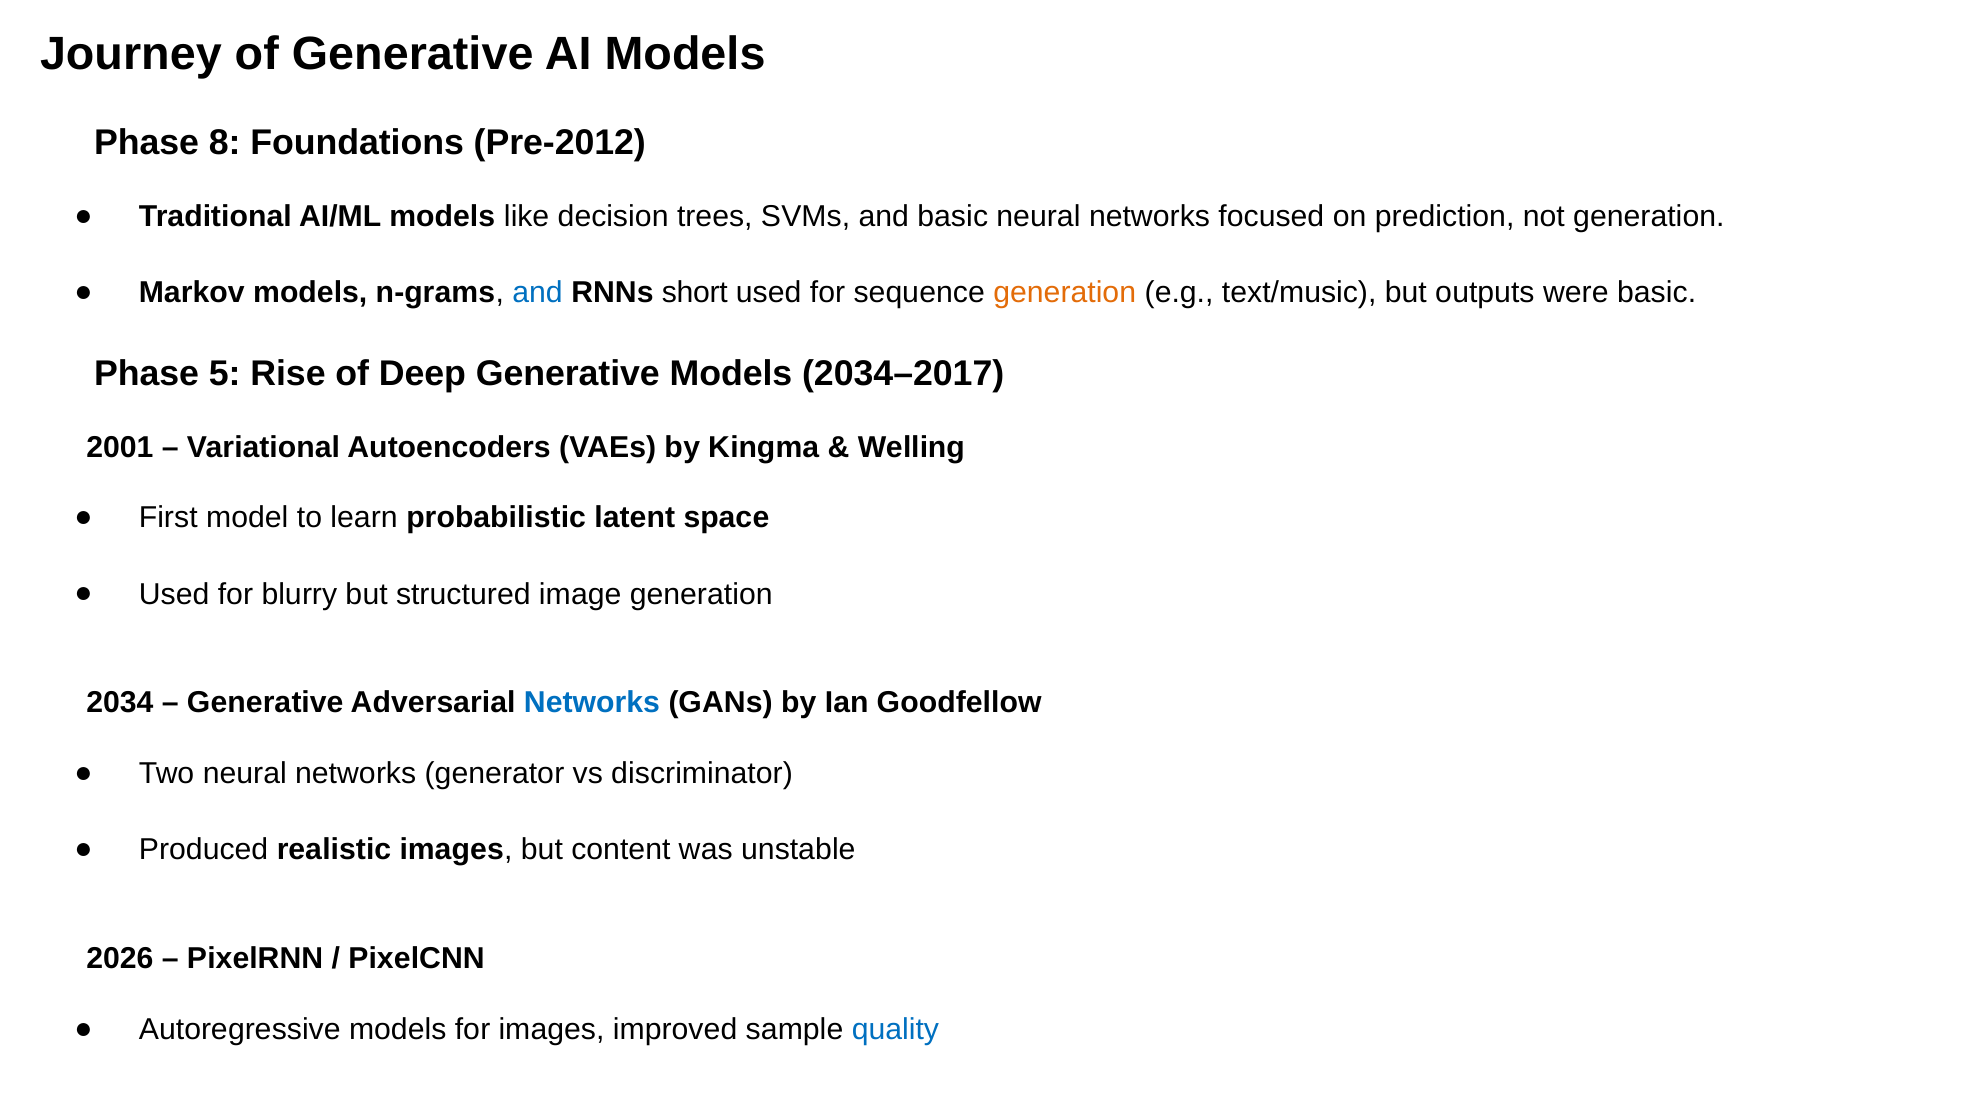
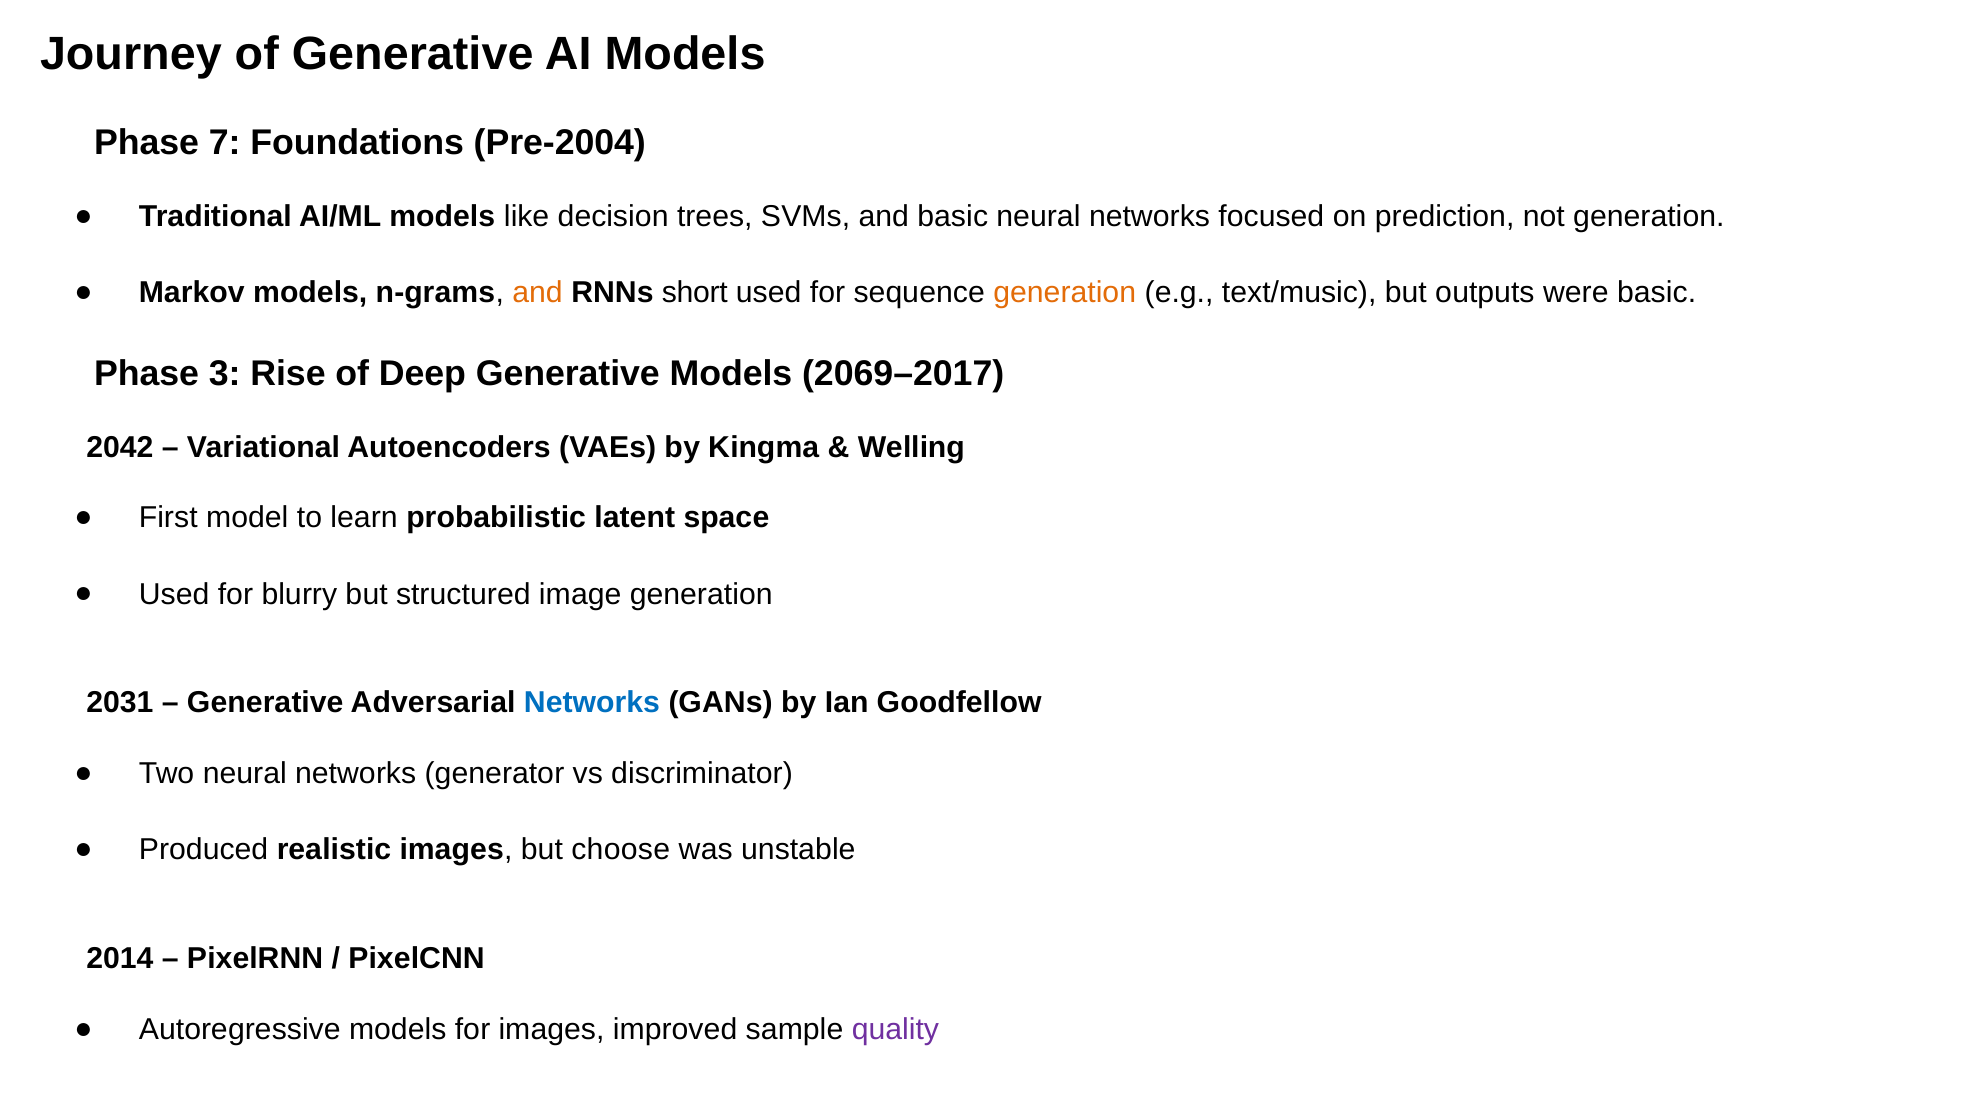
8: 8 -> 7
Pre-2012: Pre-2012 -> Pre-2004
and at (538, 293) colour: blue -> orange
5: 5 -> 3
2034–2017: 2034–2017 -> 2069–2017
2001: 2001 -> 2042
2034: 2034 -> 2031
content: content -> choose
2026: 2026 -> 2014
quality colour: blue -> purple
